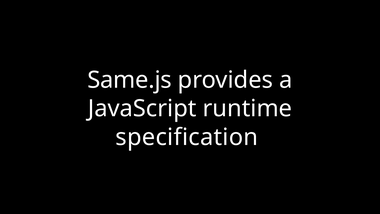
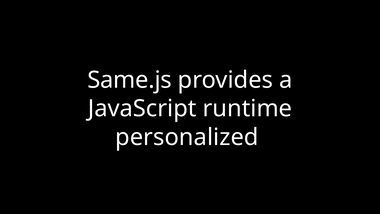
specification: specification -> personalized
